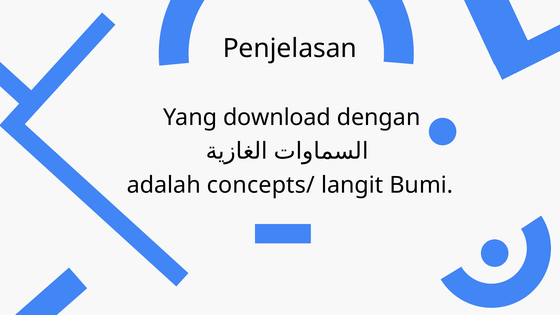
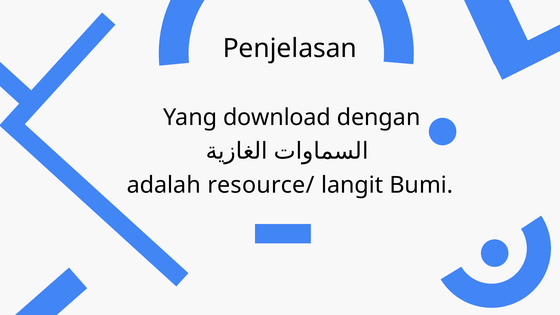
concepts/: concepts/ -> resource/
